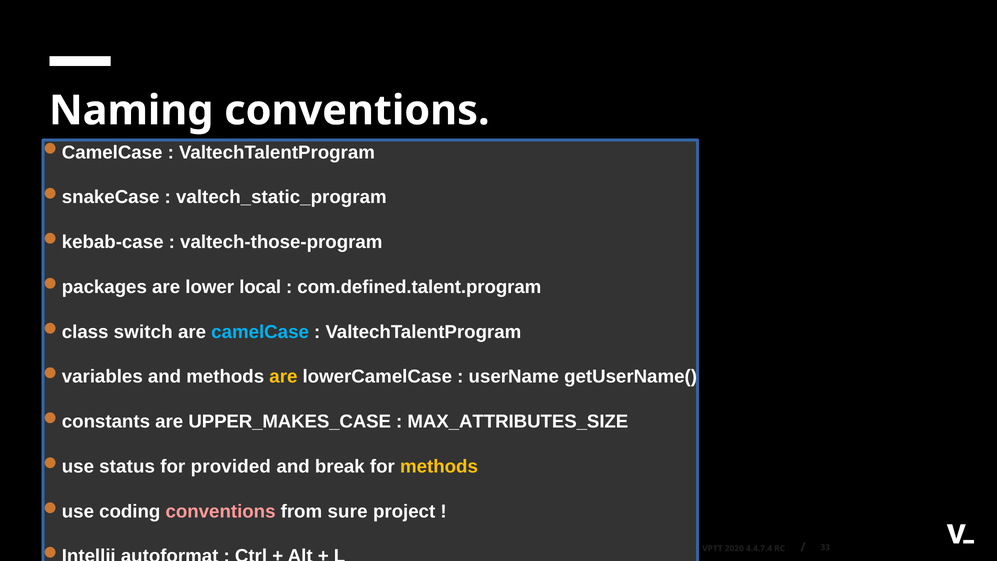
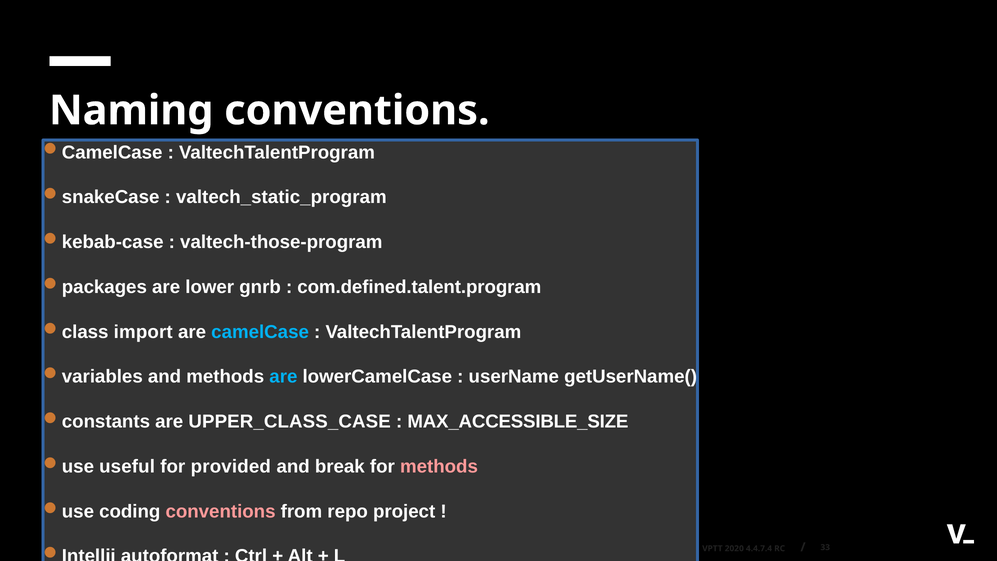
local: local -> gnrb
switch: switch -> import
are at (283, 377) colour: yellow -> light blue
UPPER_MAKES_CASE: UPPER_MAKES_CASE -> UPPER_CLASS_CASE
MAX_ATTRIBUTES_SIZE: MAX_ATTRIBUTES_SIZE -> MAX_ACCESSIBLE_SIZE
status: status -> useful
methods at (439, 466) colour: yellow -> pink
sure: sure -> repo
